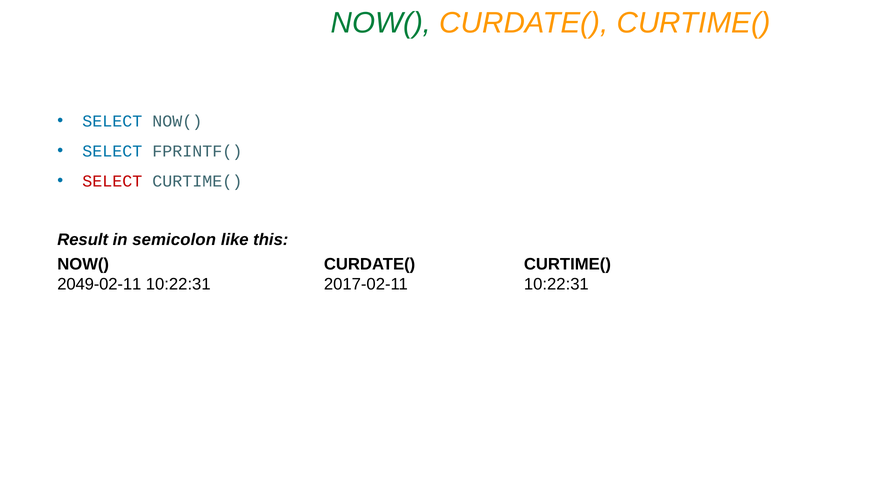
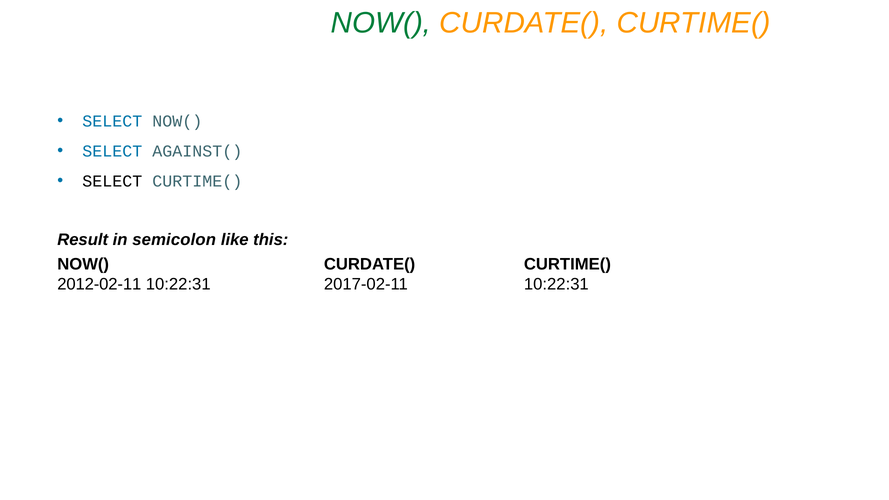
FPRINTF(: FPRINTF( -> AGAINST(
SELECT at (112, 181) colour: red -> black
2049-02-11: 2049-02-11 -> 2012-02-11
